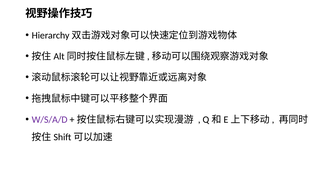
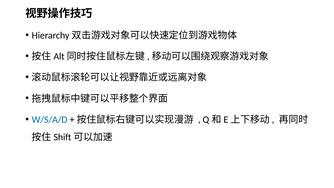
W/S/A/D colour: purple -> blue
